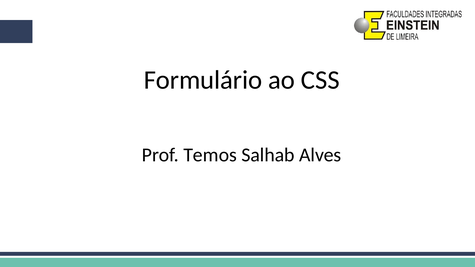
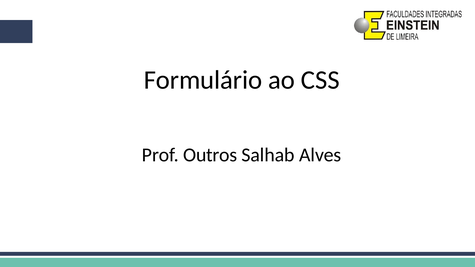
Temos: Temos -> Outros
